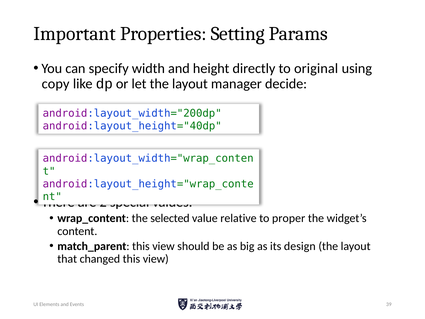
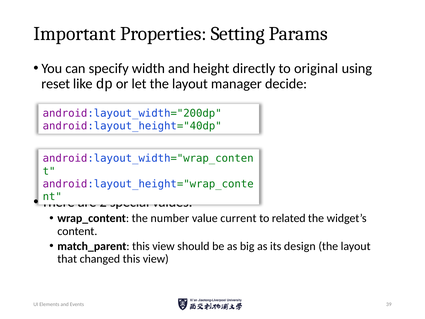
copy: copy -> reset
selected: selected -> number
relative: relative -> current
proper: proper -> related
